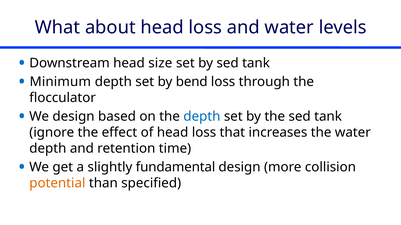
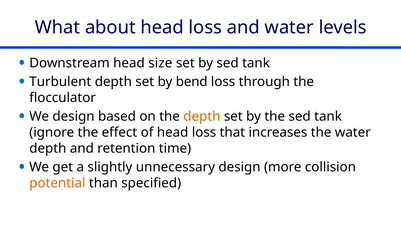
Minimum: Minimum -> Turbulent
depth at (202, 117) colour: blue -> orange
fundamental: fundamental -> unnecessary
